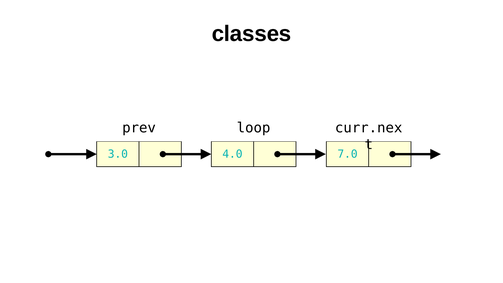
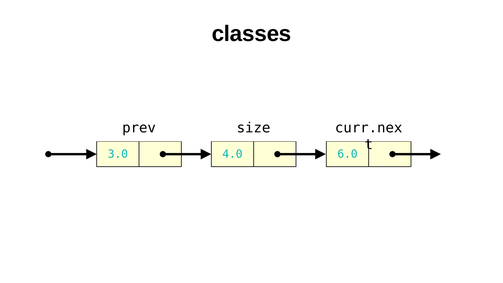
loop: loop -> size
7.0: 7.0 -> 6.0
